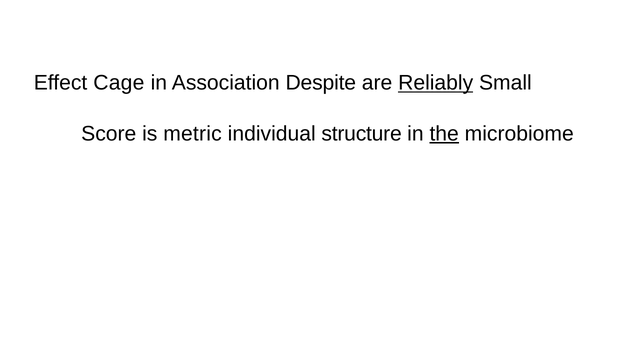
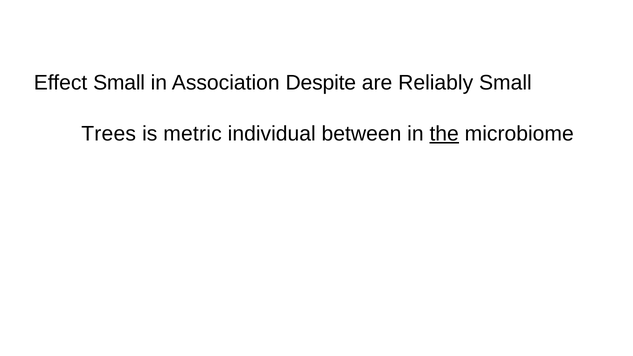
Effect Cage: Cage -> Small
Reliably underline: present -> none
Score: Score -> Trees
structure: structure -> between
